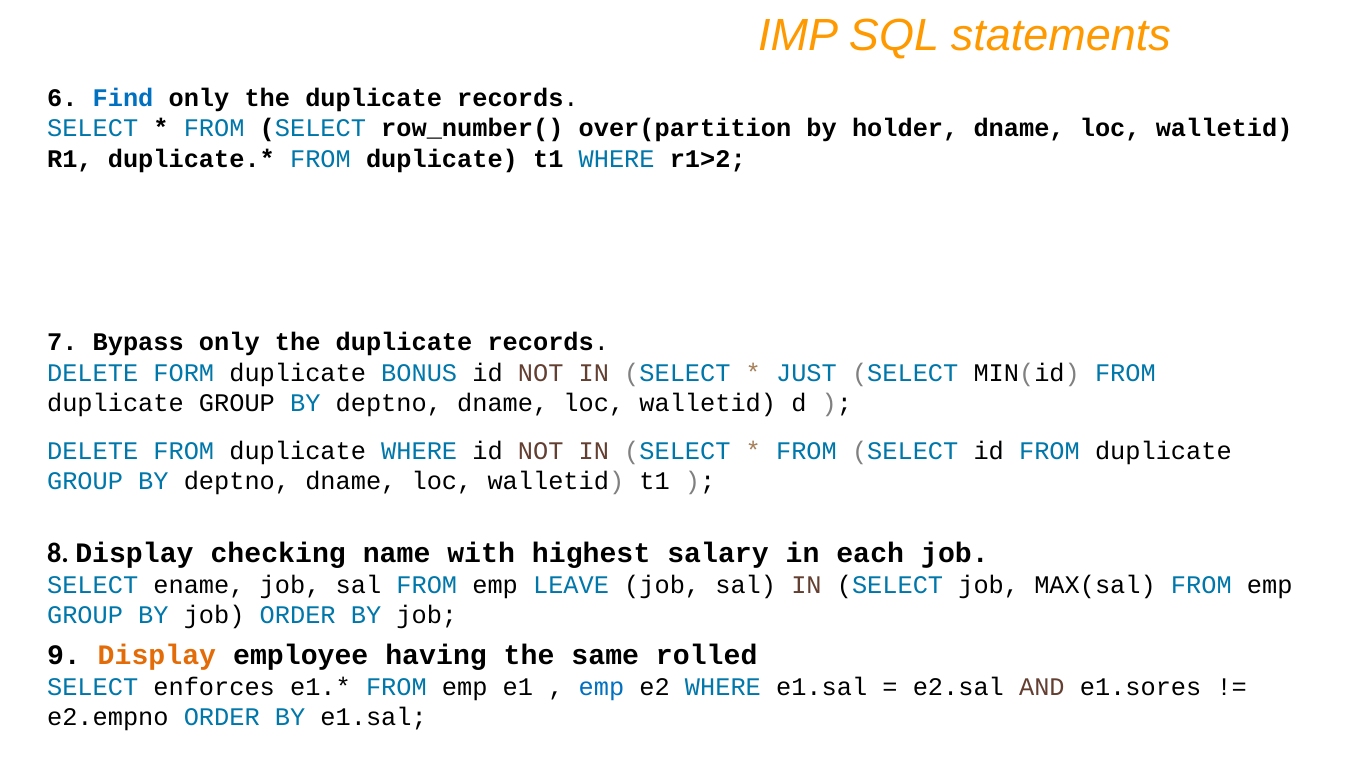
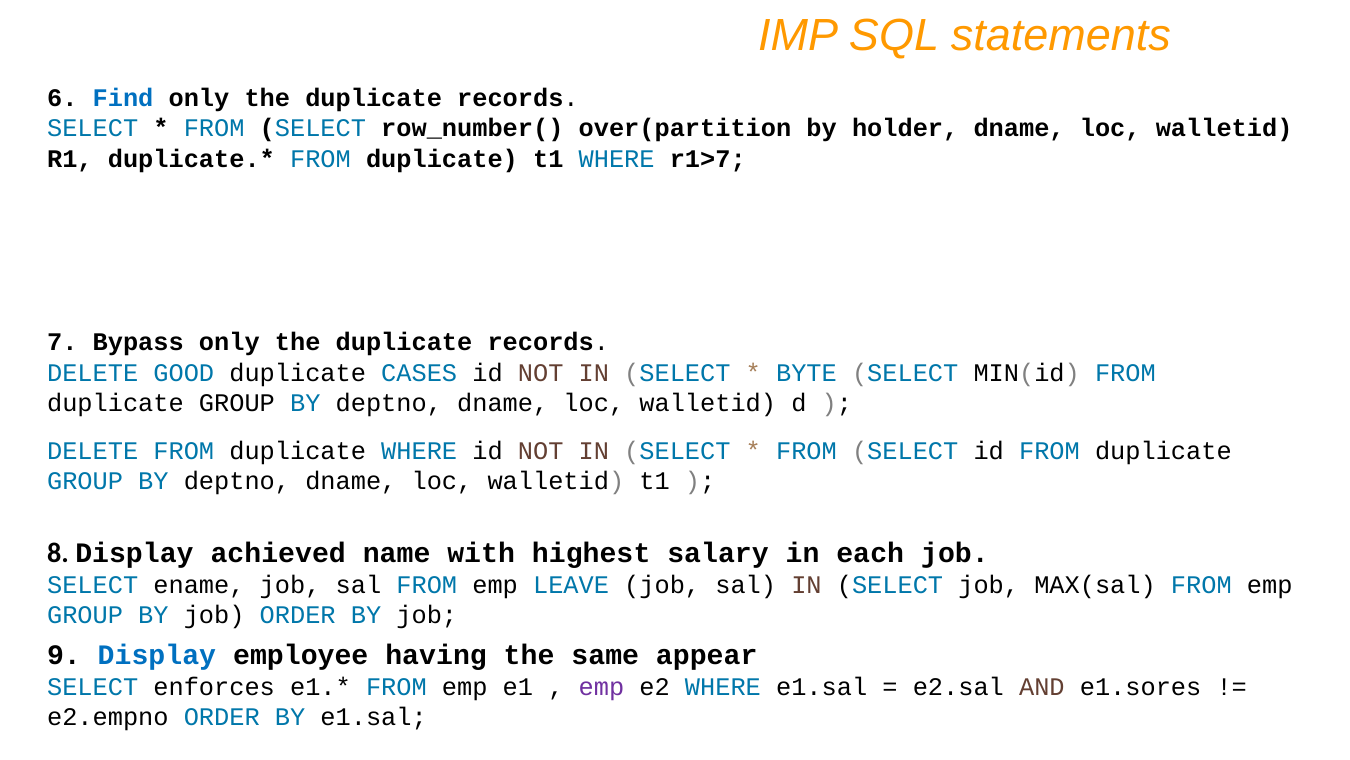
r1>2: r1>2 -> r1>7
FORM: FORM -> GOOD
BONUS: BONUS -> CASES
JUST: JUST -> BYTE
checking: checking -> achieved
Display at (157, 655) colour: orange -> blue
rolled: rolled -> appear
emp at (601, 686) colour: blue -> purple
